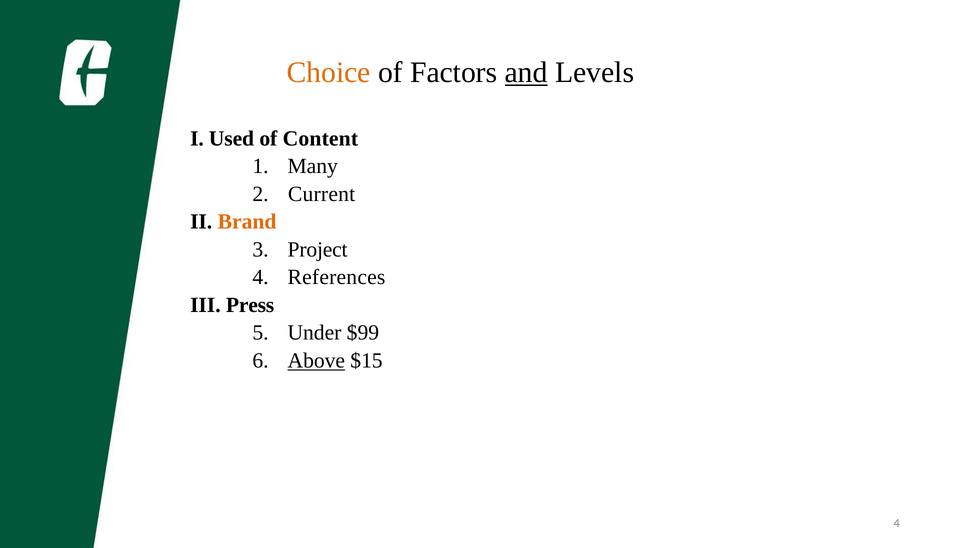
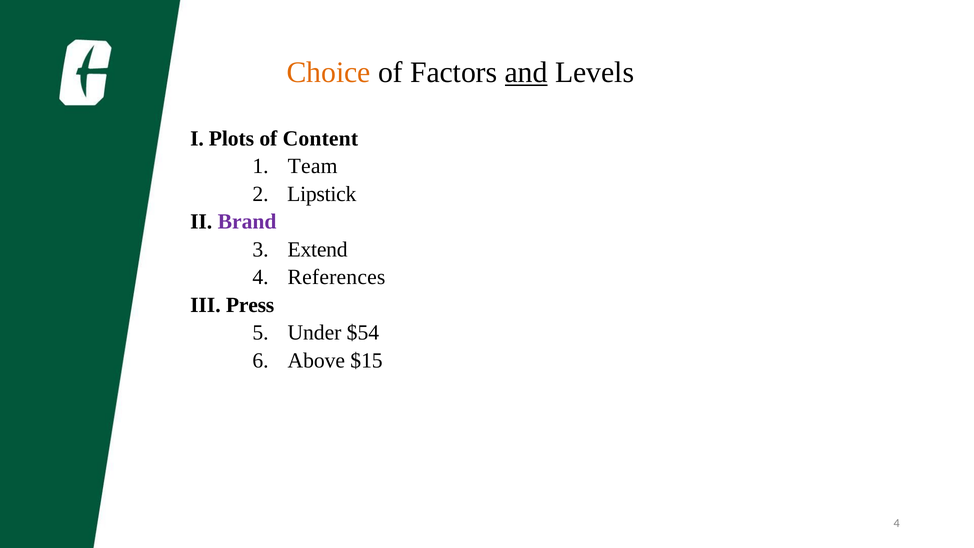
Used: Used -> Plots
Many: Many -> Team
Current: Current -> Lipstick
Brand colour: orange -> purple
Project: Project -> Extend
$99: $99 -> $54
Above underline: present -> none
